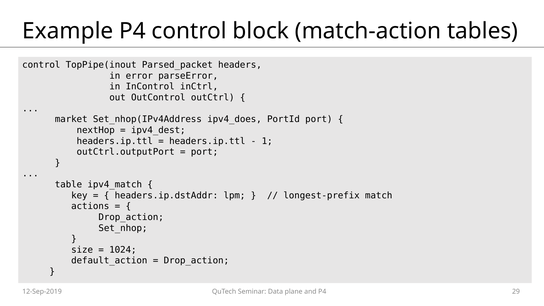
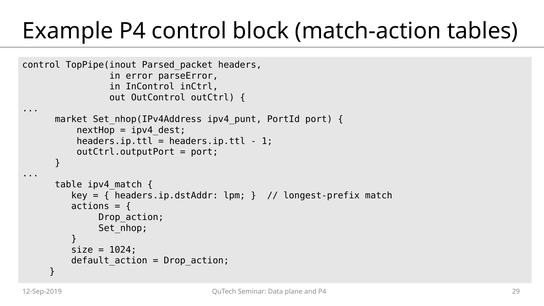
ipv4_does: ipv4_does -> ipv4_punt
